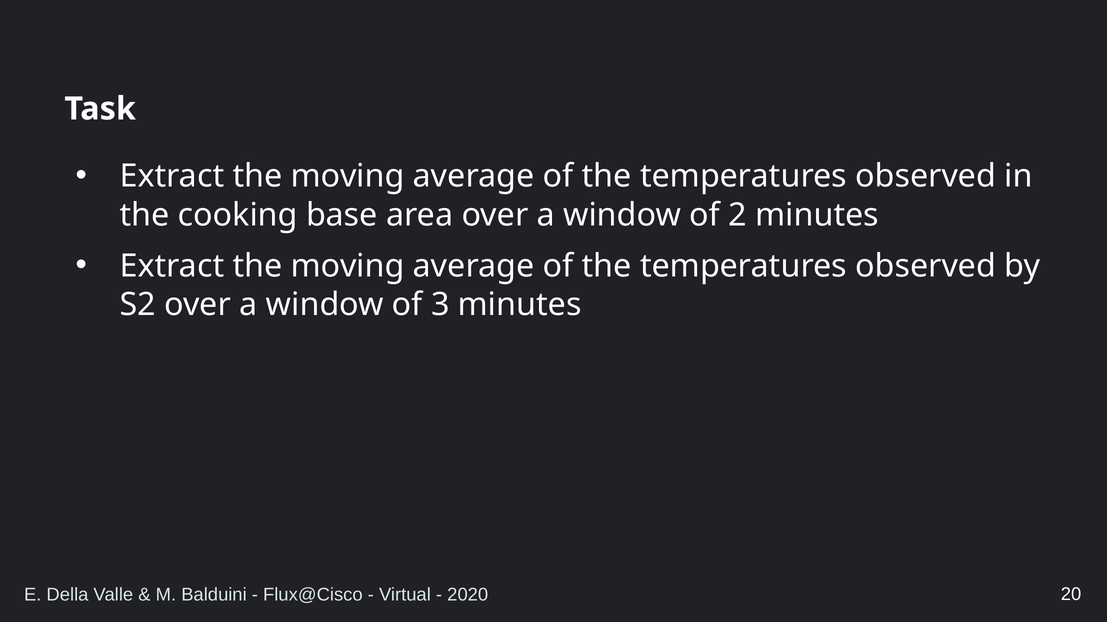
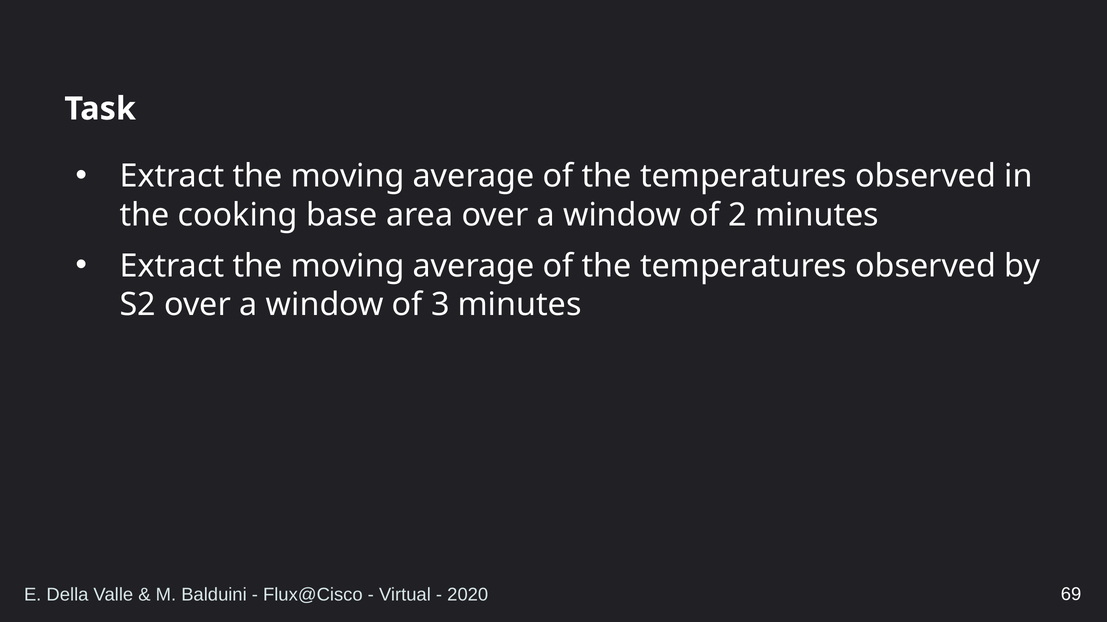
20: 20 -> 69
